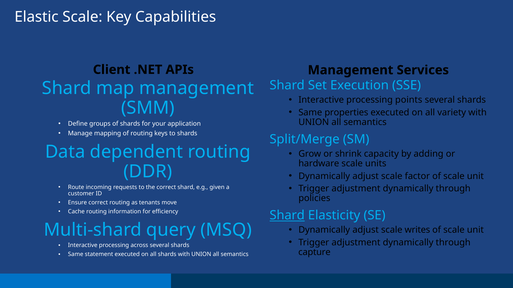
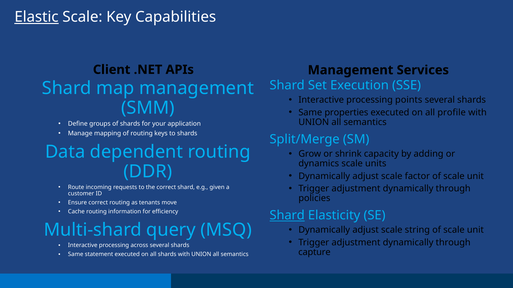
Elastic underline: none -> present
variety: variety -> profile
hardware: hardware -> dynamics
writes: writes -> string
